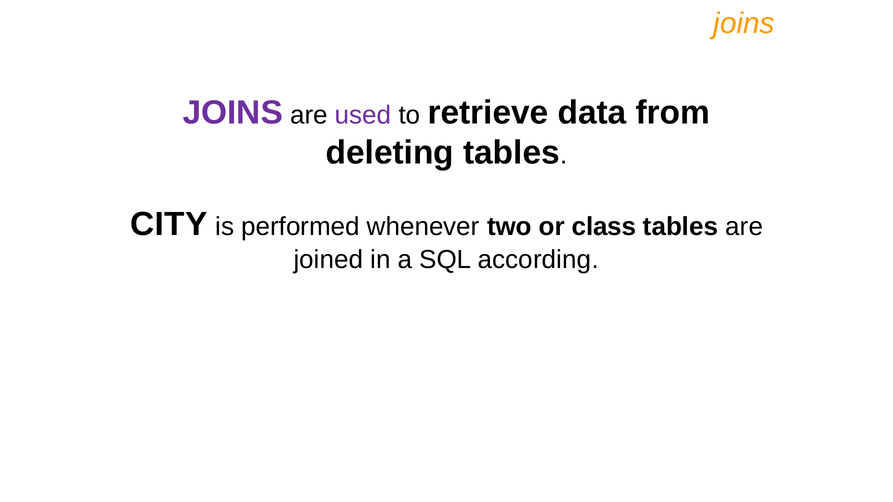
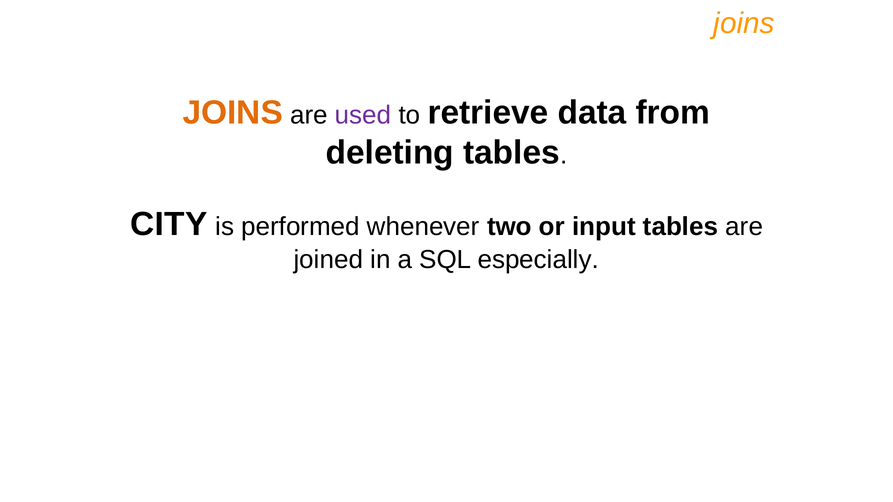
JOINS at (233, 113) colour: purple -> orange
class: class -> input
according: according -> especially
